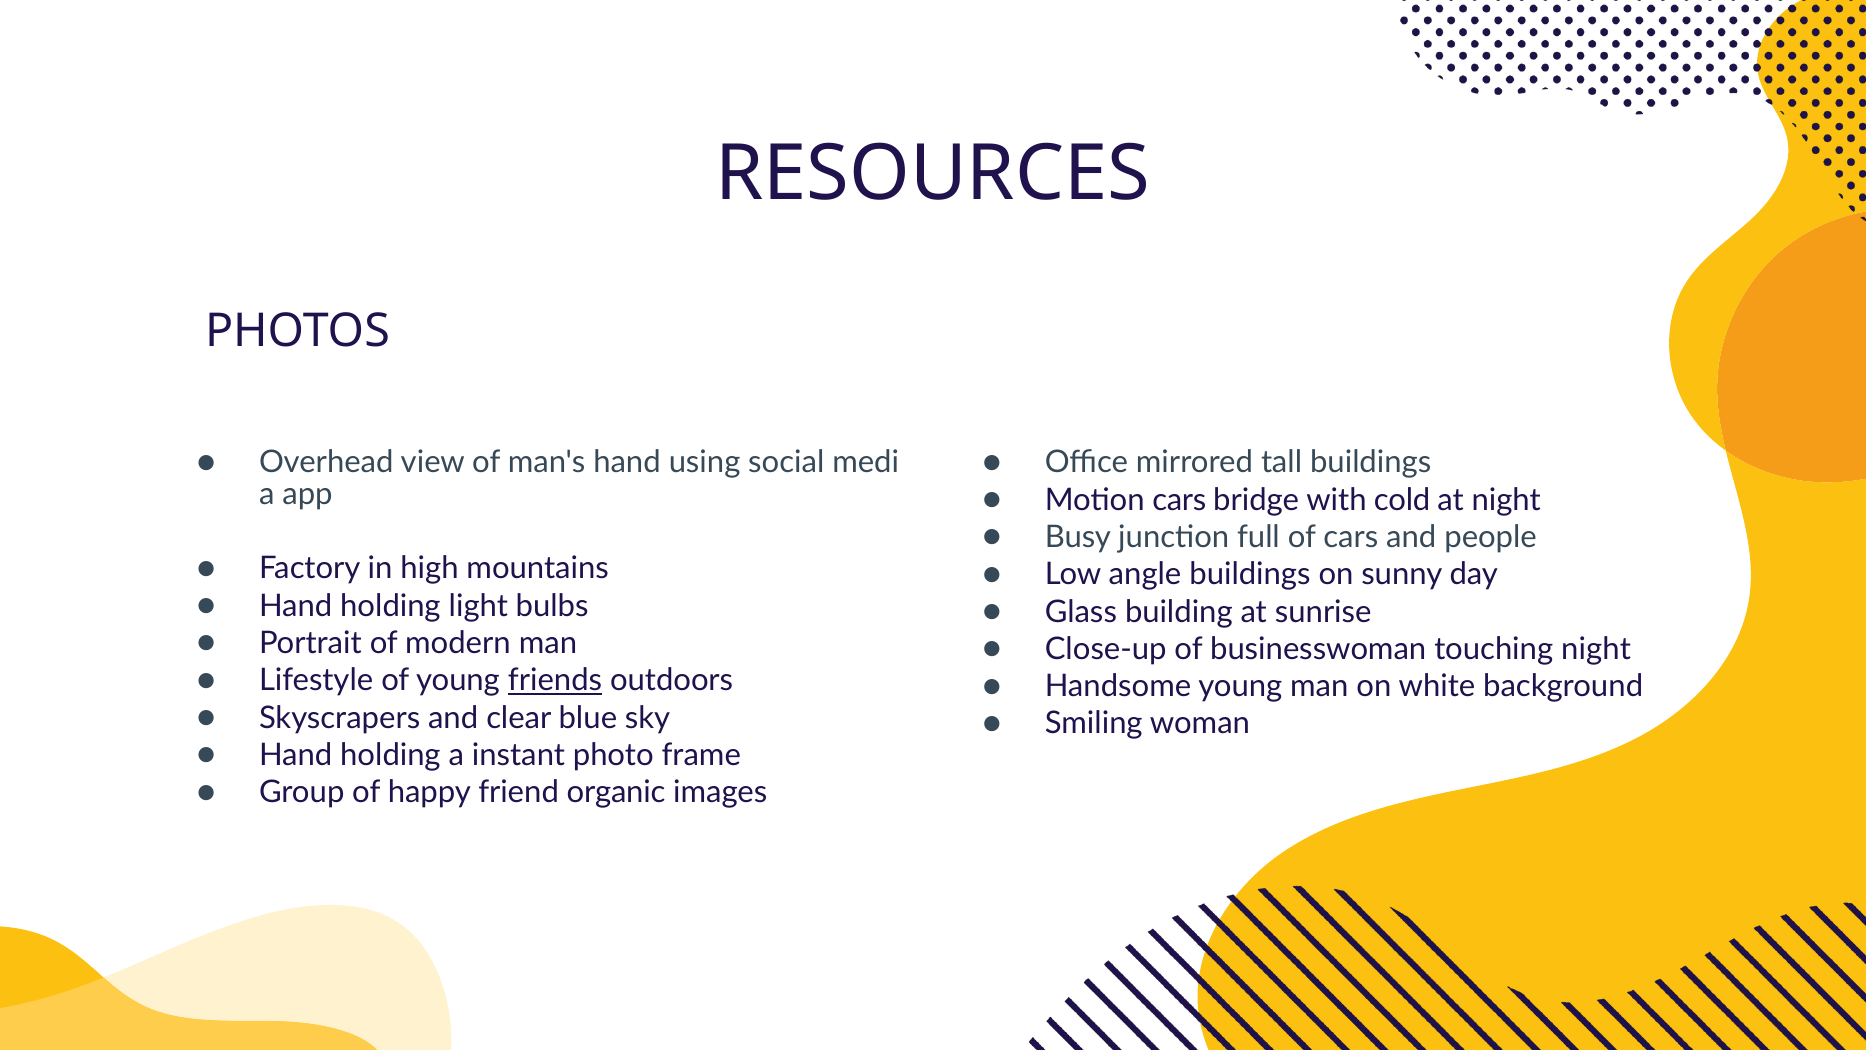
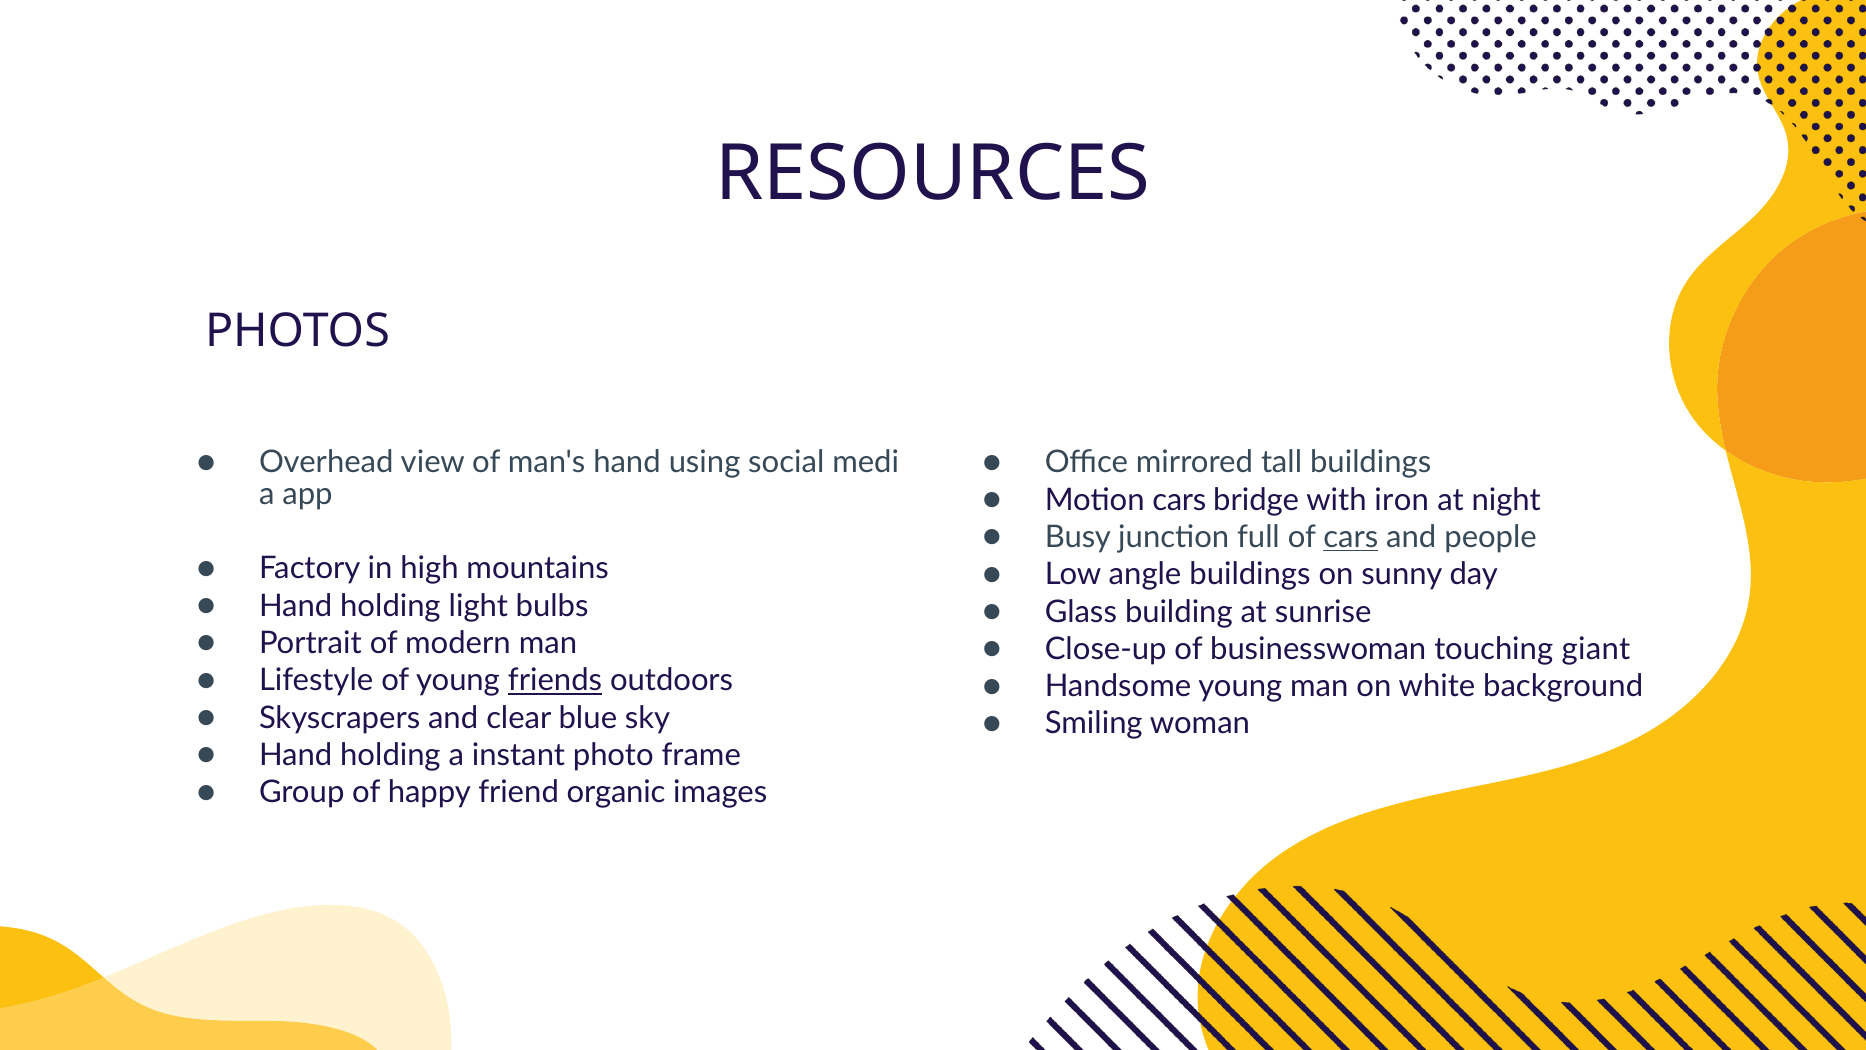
cold: cold -> iron
cars at (1351, 537) underline: none -> present
touching night: night -> giant
